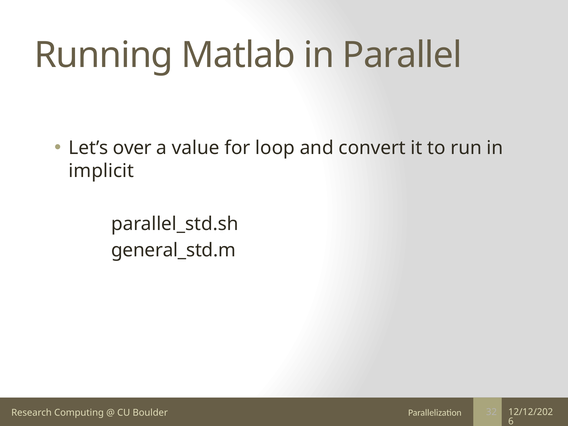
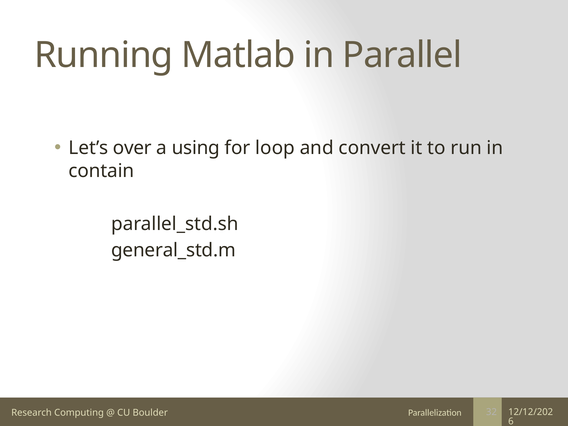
value: value -> using
implicit: implicit -> contain
